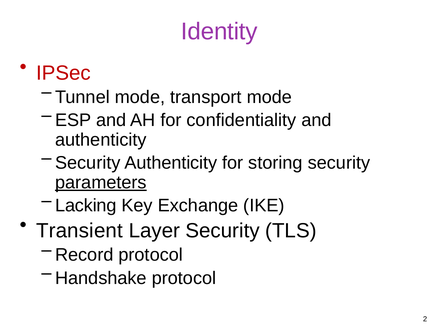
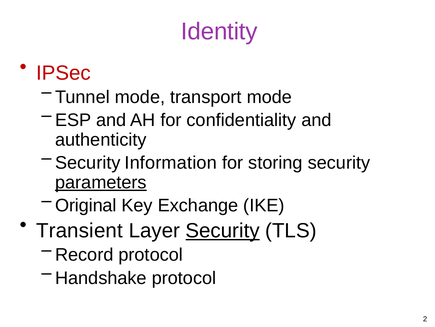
Security Authenticity: Authenticity -> Information
Lacking: Lacking -> Original
Security at (223, 230) underline: none -> present
